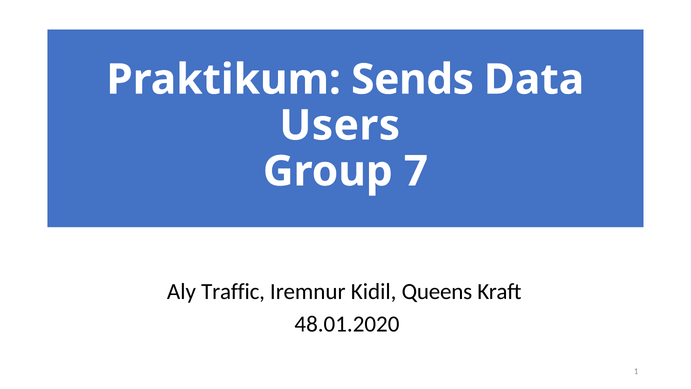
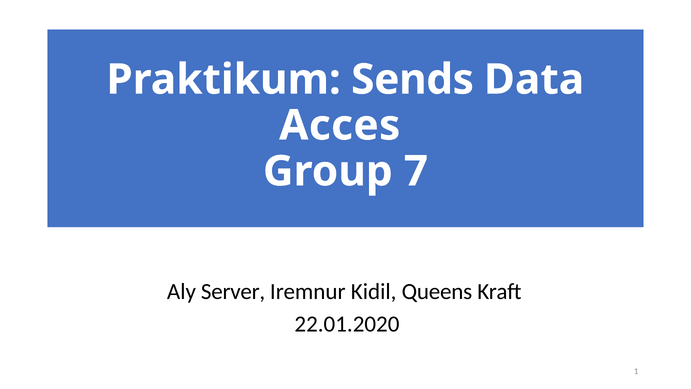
Users: Users -> Acces
Traffic: Traffic -> Server
48.01.2020: 48.01.2020 -> 22.01.2020
